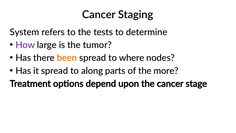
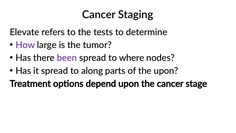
System: System -> Elevate
been colour: orange -> purple
the more: more -> upon
